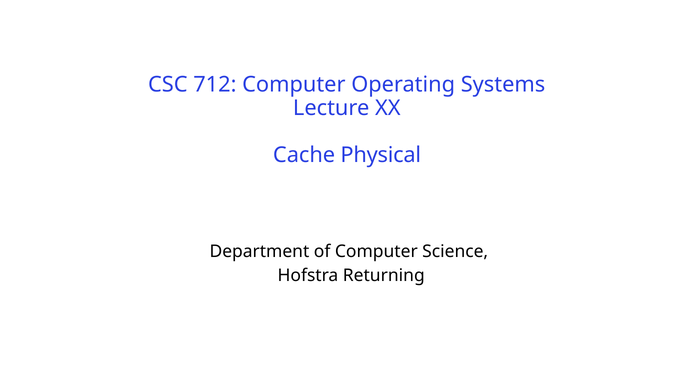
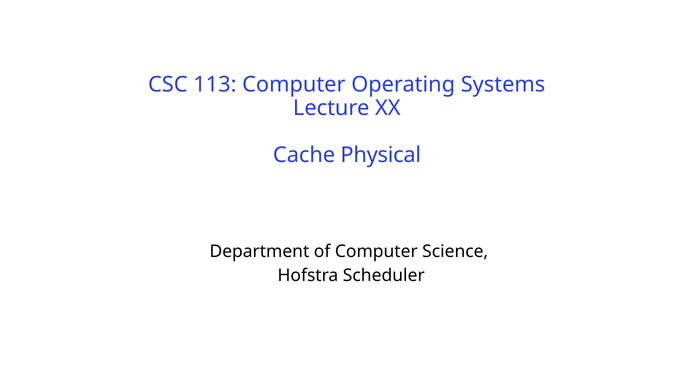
712: 712 -> 113
Returning: Returning -> Scheduler
